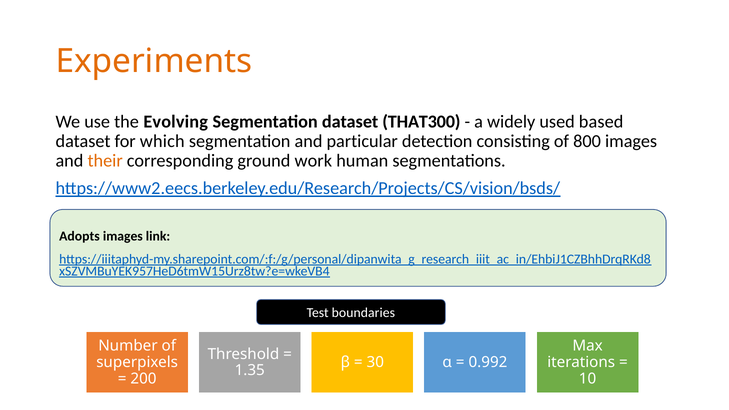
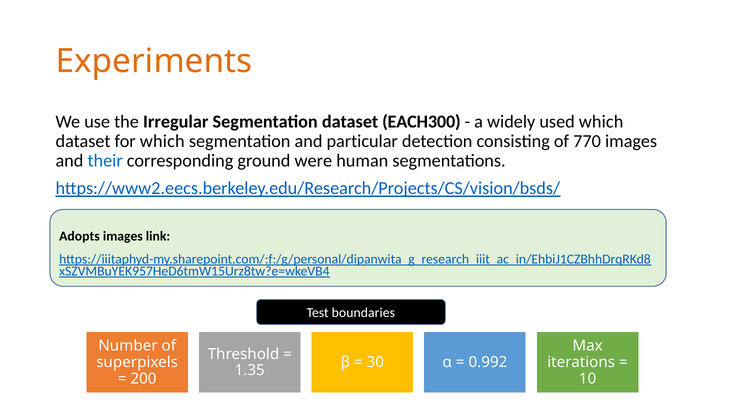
Evolving: Evolving -> Irregular
THAT300: THAT300 -> EACH300
used based: based -> which
800: 800 -> 770
their colour: orange -> blue
work: work -> were
